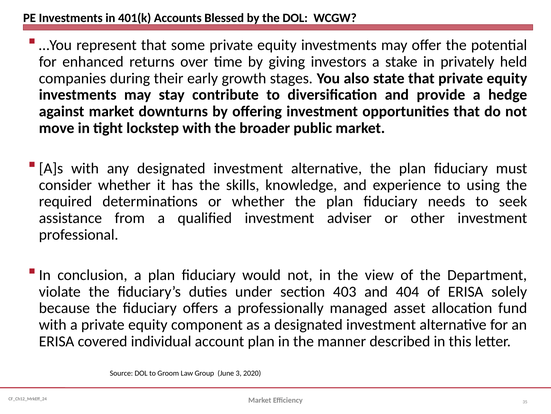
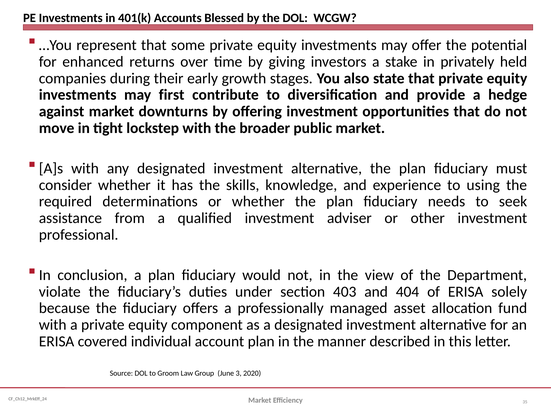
stay: stay -> first
